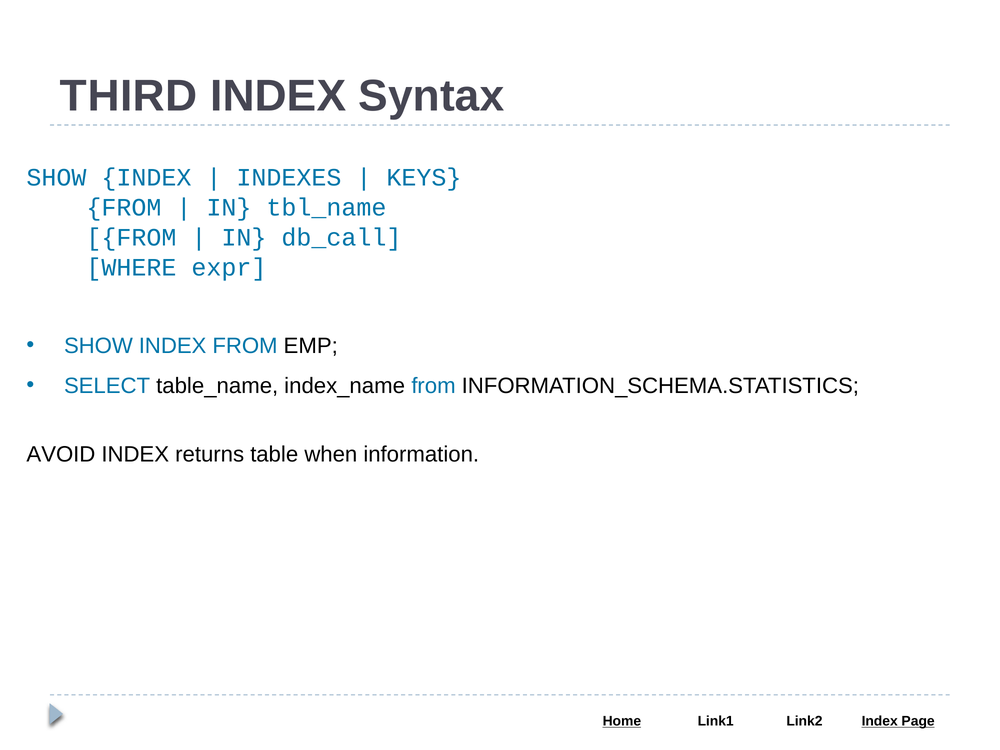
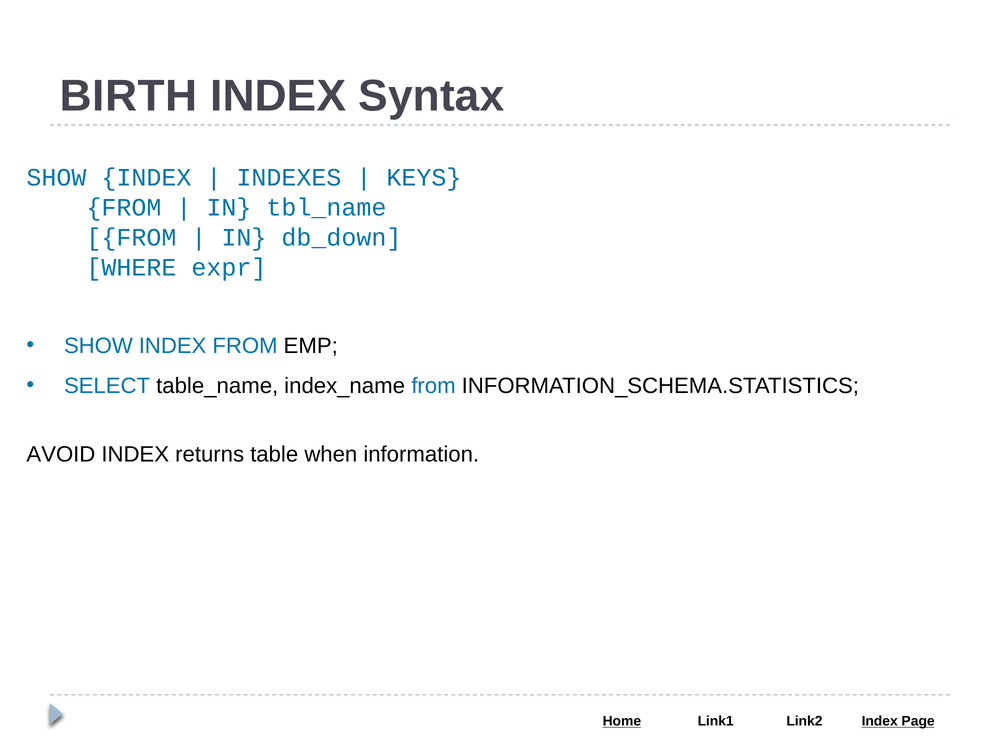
THIRD: THIRD -> BIRTH
db_call: db_call -> db_down
